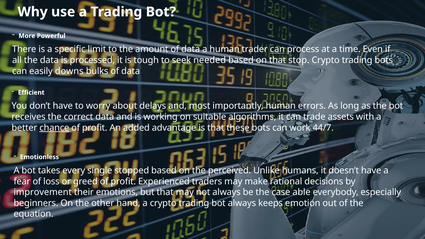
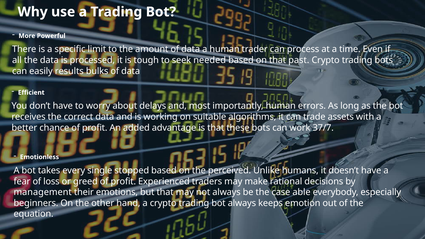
stop: stop -> past
downs: downs -> results
chance underline: present -> none
44/7: 44/7 -> 37/7
improvement: improvement -> management
